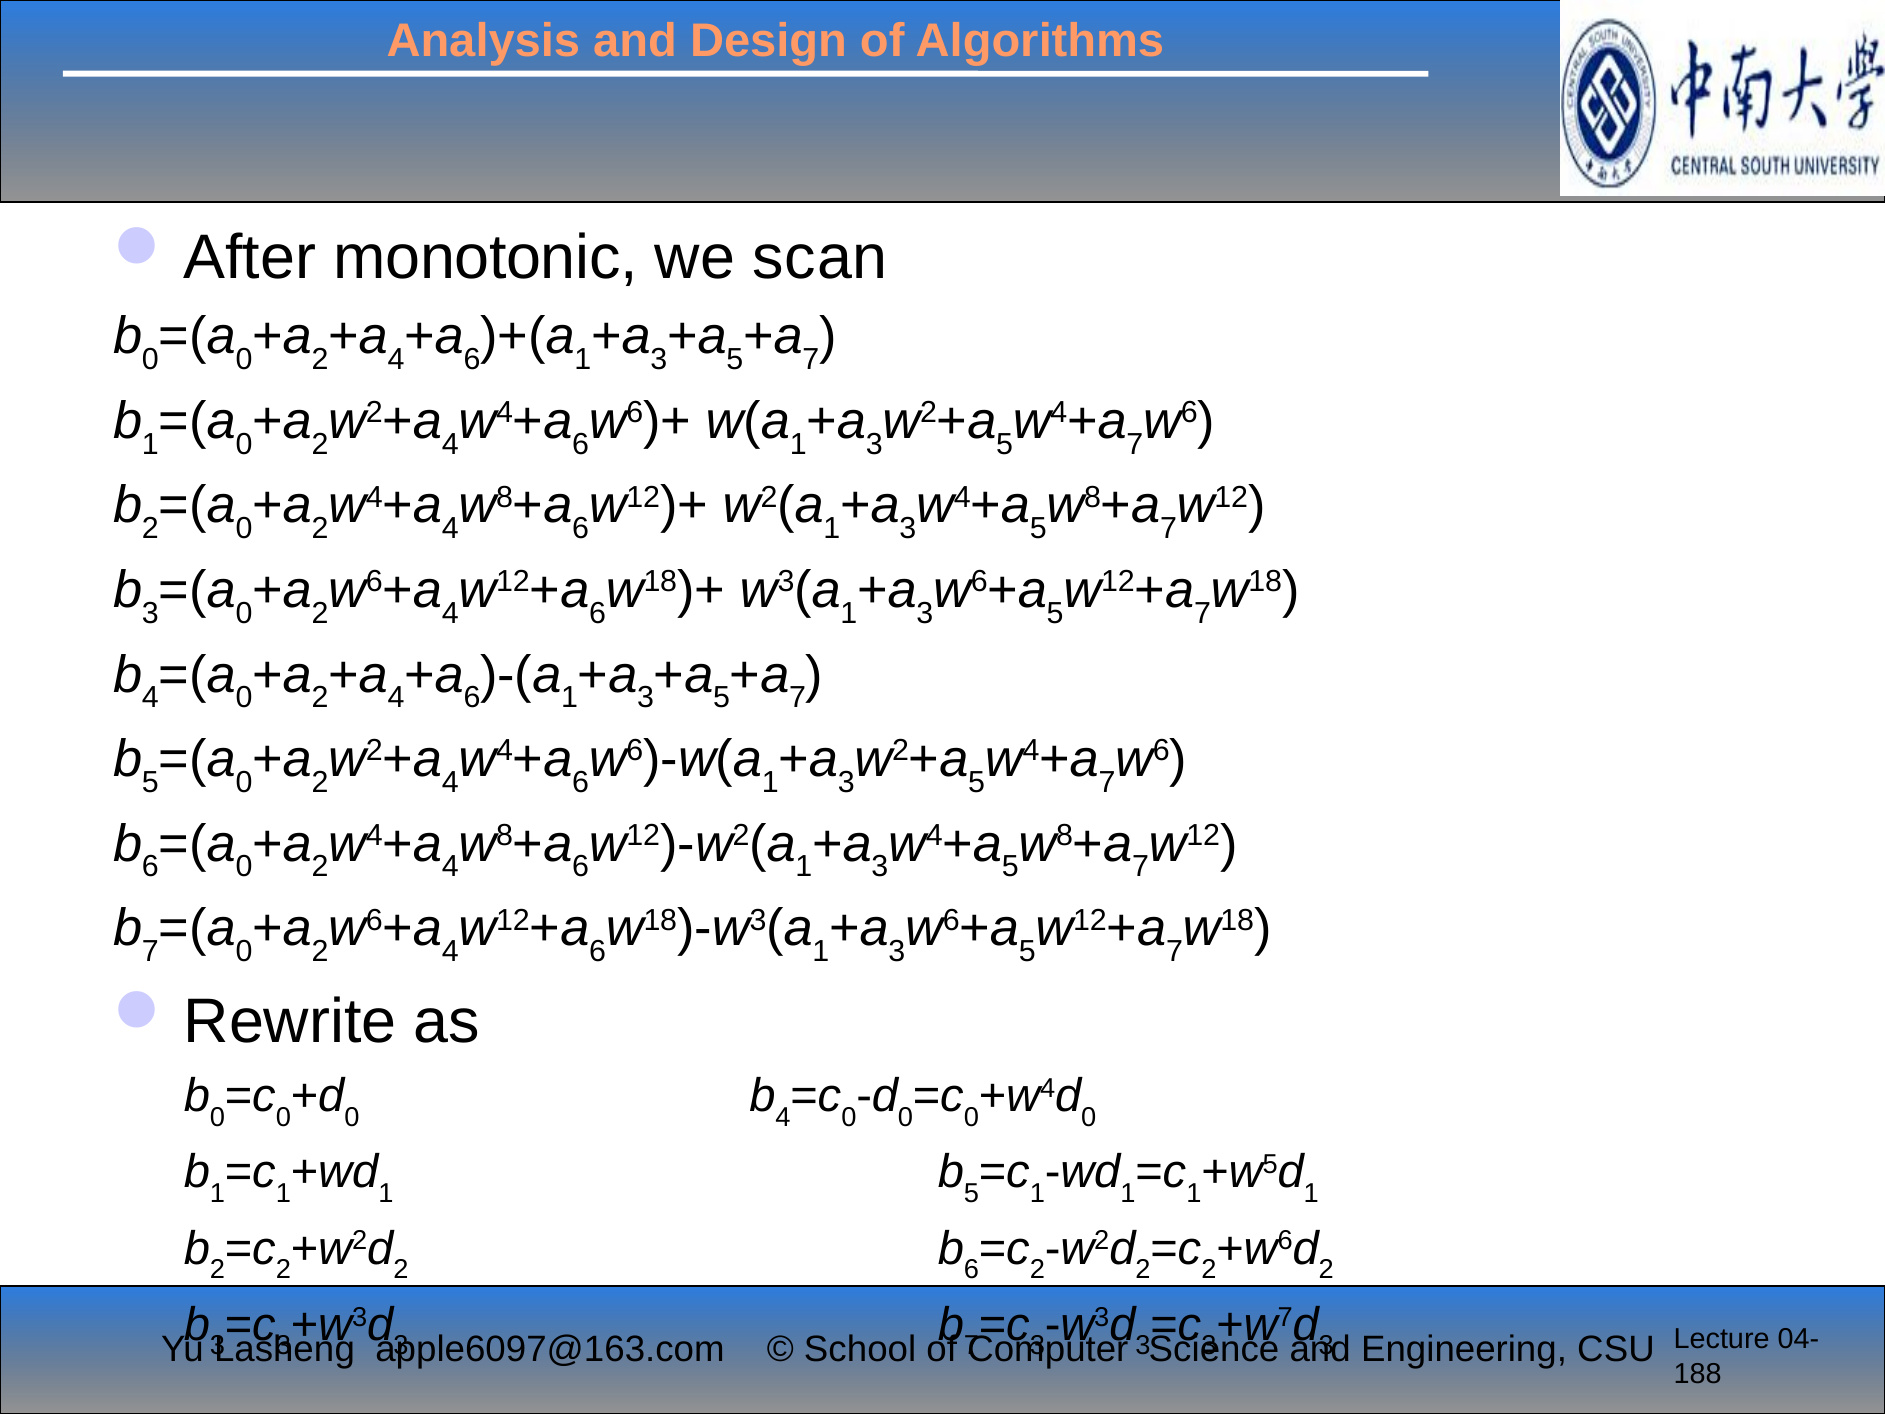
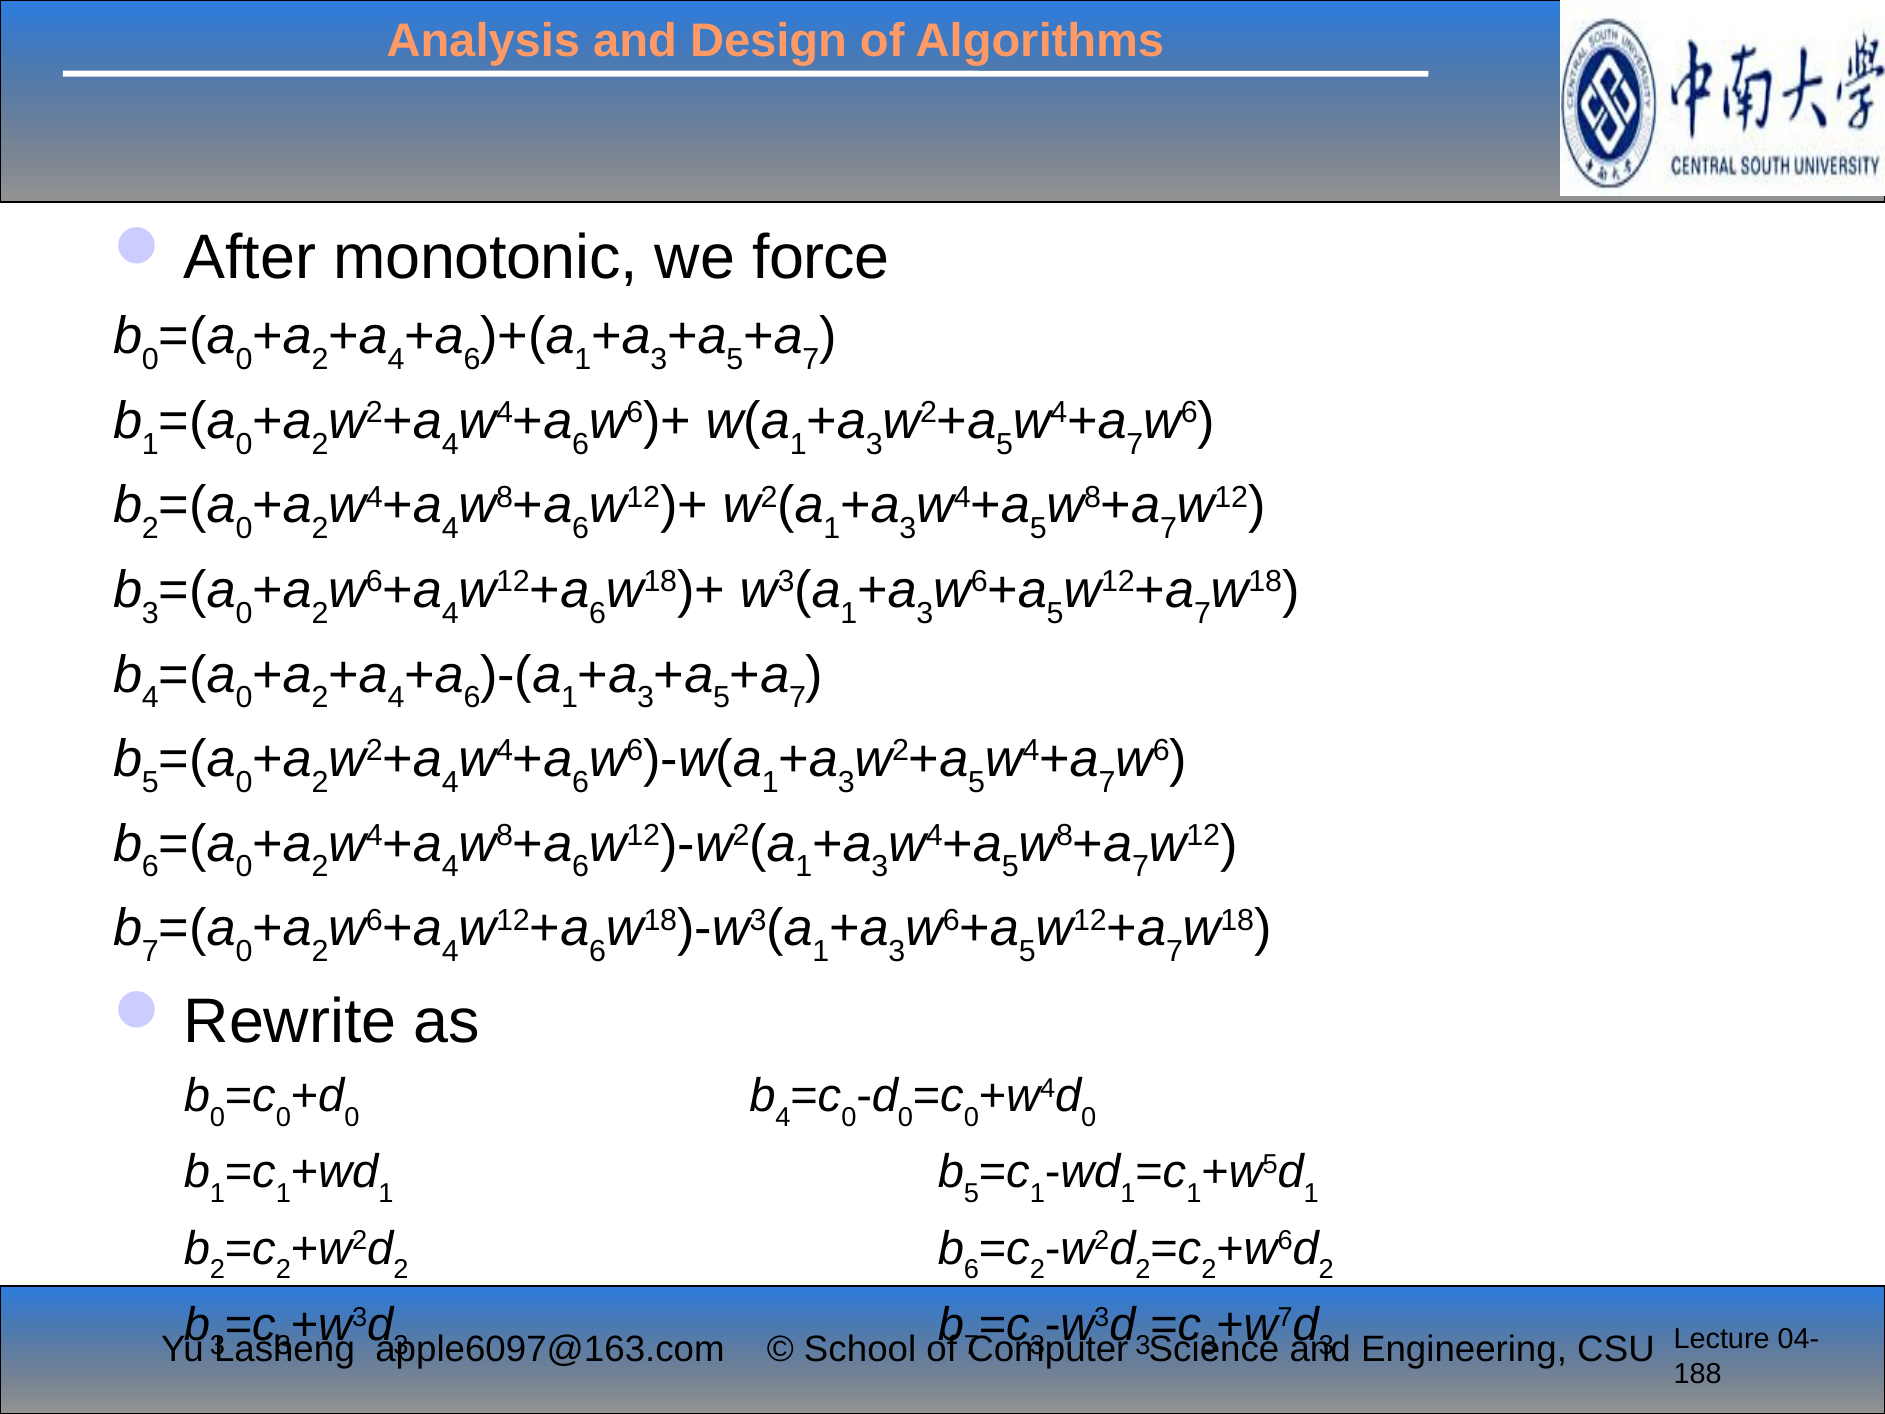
scan: scan -> force
